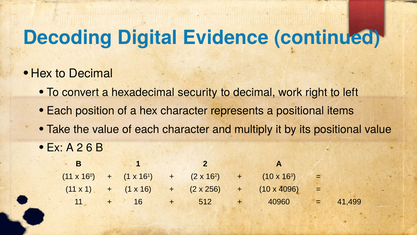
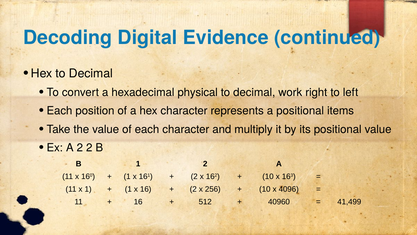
security: security -> physical
2 6: 6 -> 2
